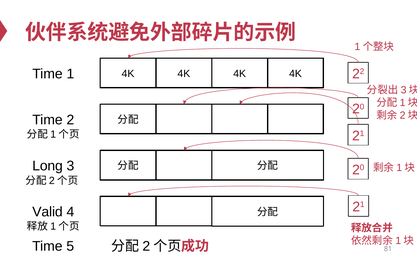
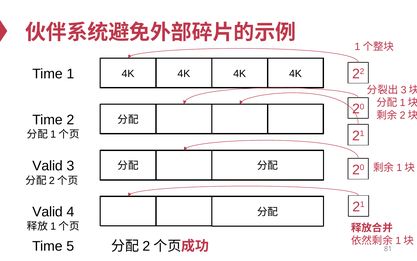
Long at (48, 166): Long -> Valid
